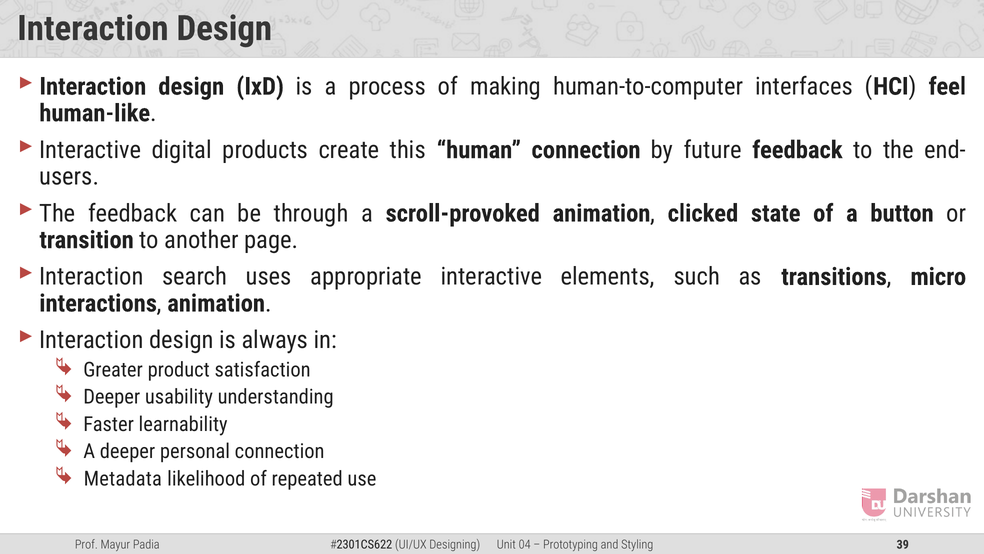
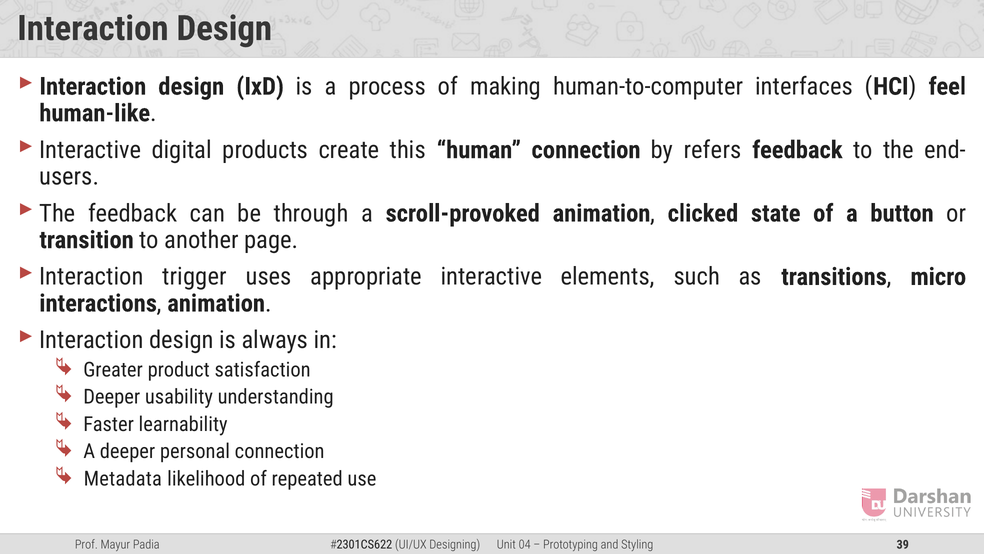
future: future -> refers
search: search -> trigger
